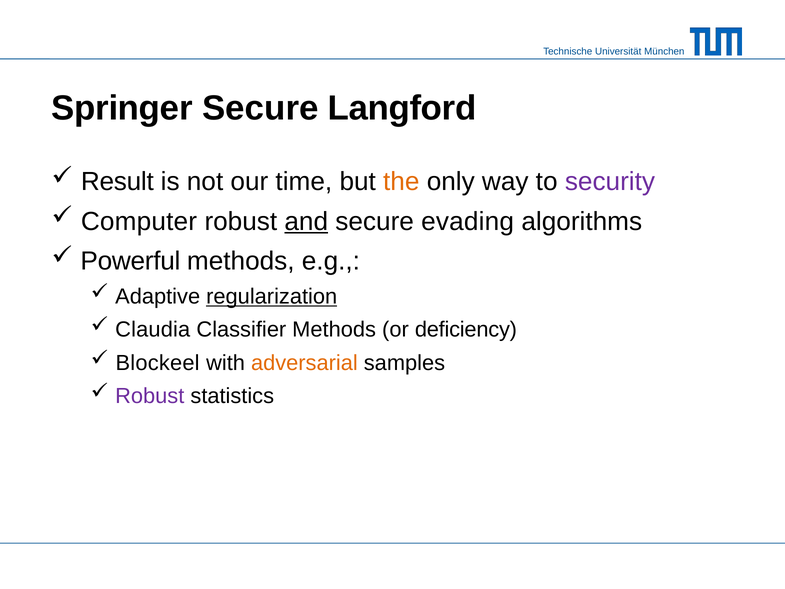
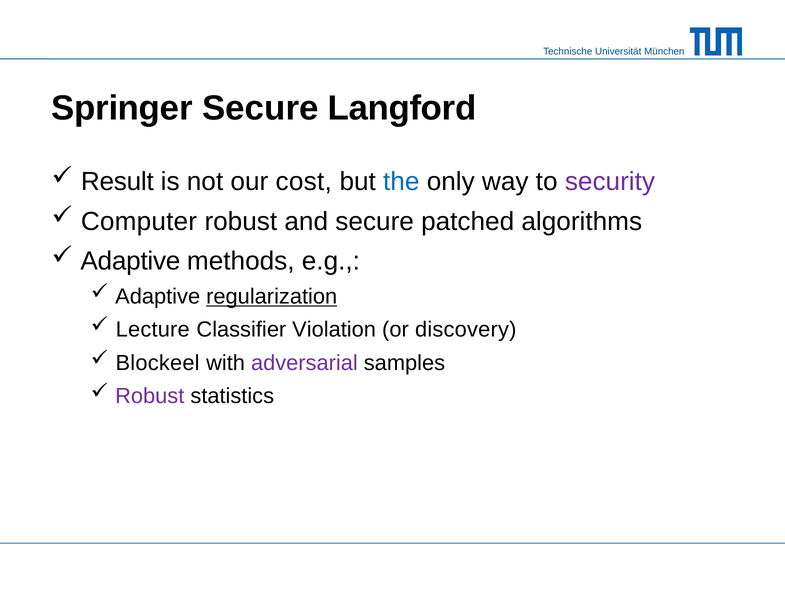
time: time -> cost
the colour: orange -> blue
and underline: present -> none
evading: evading -> patched
Powerful at (130, 261): Powerful -> Adaptive
Claudia: Claudia -> Lecture
Classifier Methods: Methods -> Violation
deficiency: deficiency -> discovery
adversarial colour: orange -> purple
